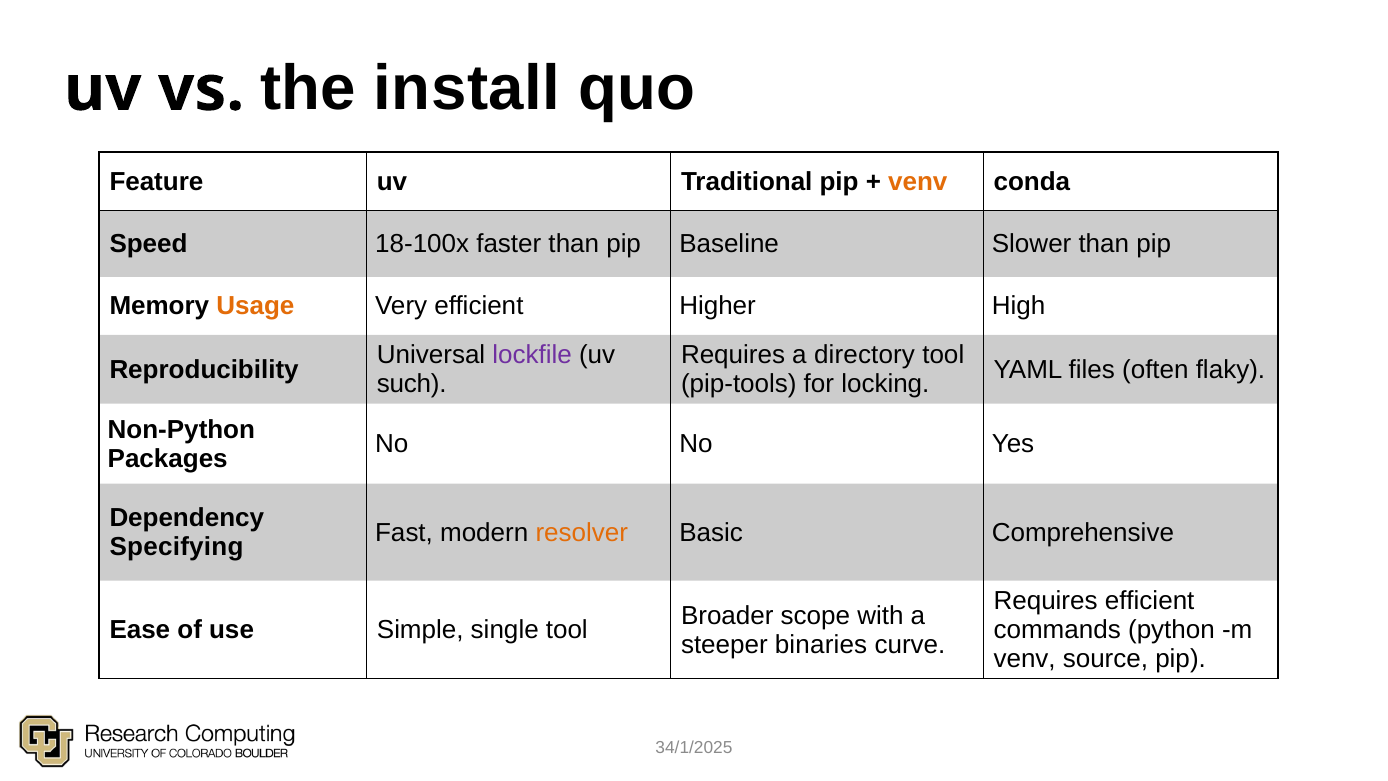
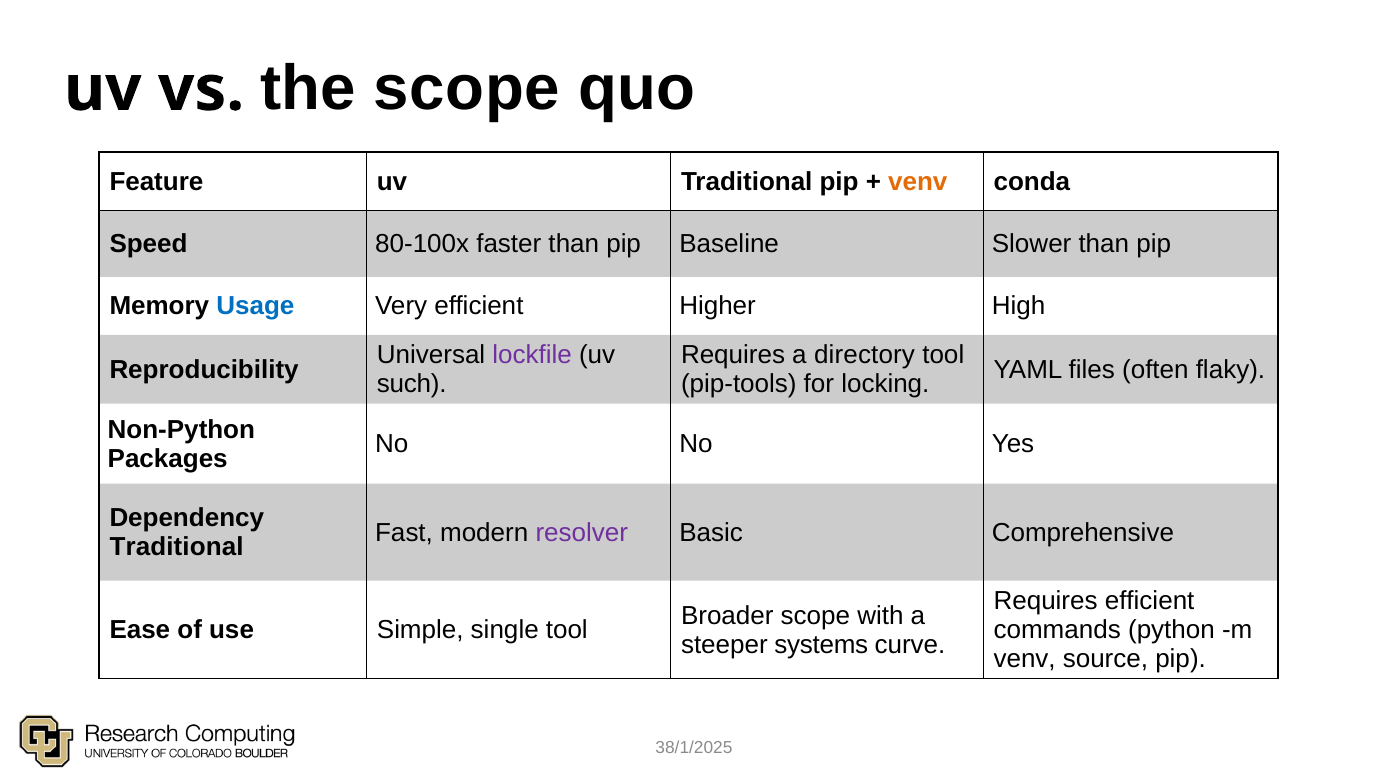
the install: install -> scope
18-100x: 18-100x -> 80-100x
Usage colour: orange -> blue
resolver colour: orange -> purple
Specifying at (176, 547): Specifying -> Traditional
binaries: binaries -> systems
34/1/2025: 34/1/2025 -> 38/1/2025
